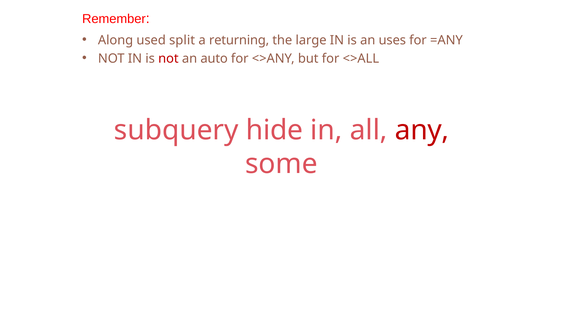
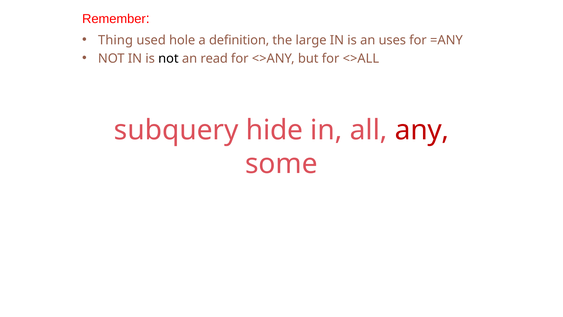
Along: Along -> Thing
split: split -> hole
returning: returning -> definition
not at (168, 58) colour: red -> black
auto: auto -> read
